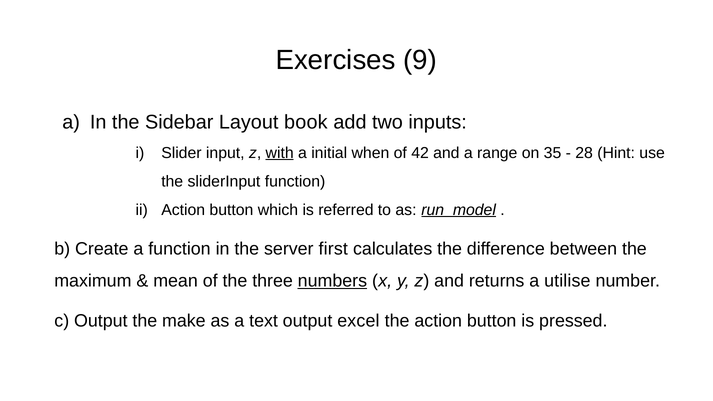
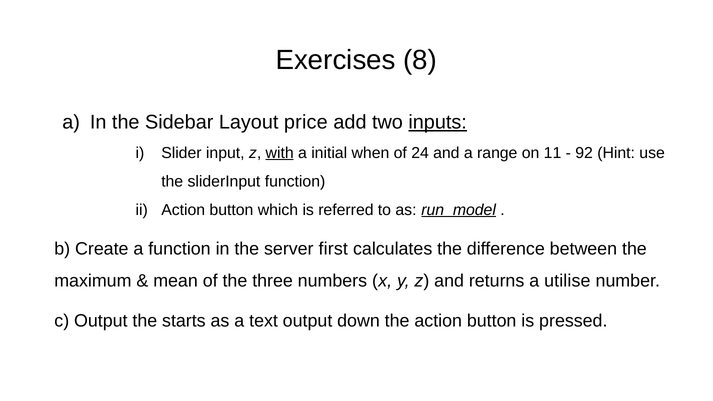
9: 9 -> 8
book: book -> price
inputs underline: none -> present
42: 42 -> 24
35: 35 -> 11
28: 28 -> 92
numbers underline: present -> none
make: make -> starts
excel: excel -> down
